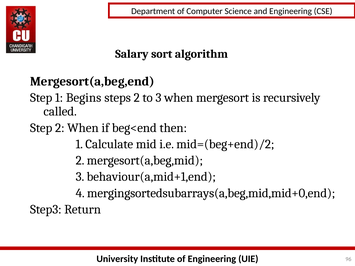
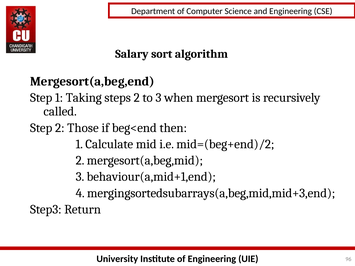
Begins: Begins -> Taking
2 When: When -> Those
mergingsortedsubarrays(a,beg,mid,mid+0,end: mergingsortedsubarrays(a,beg,mid,mid+0,end -> mergingsortedsubarrays(a,beg,mid,mid+3,end
